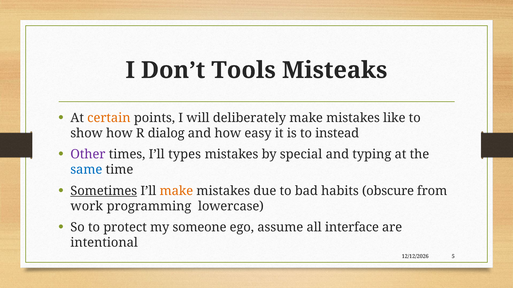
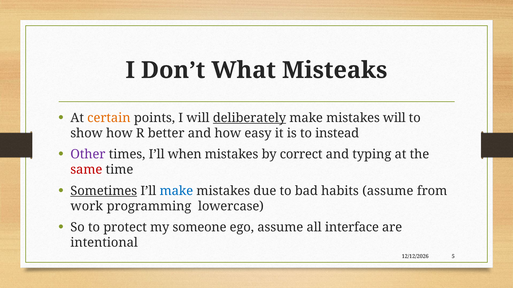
Tools: Tools -> What
deliberately underline: none -> present
mistakes like: like -> will
dialog: dialog -> better
types: types -> when
special: special -> correct
same colour: blue -> red
make at (176, 191) colour: orange -> blue
habits obscure: obscure -> assume
